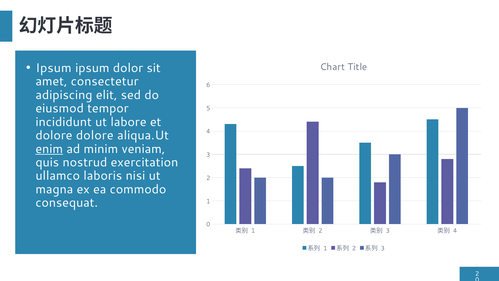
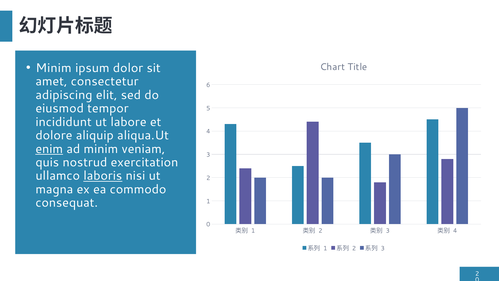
Ipsum at (54, 68): Ipsum -> Minim
dolore dolore: dolore -> aliquip
laboris underline: none -> present
